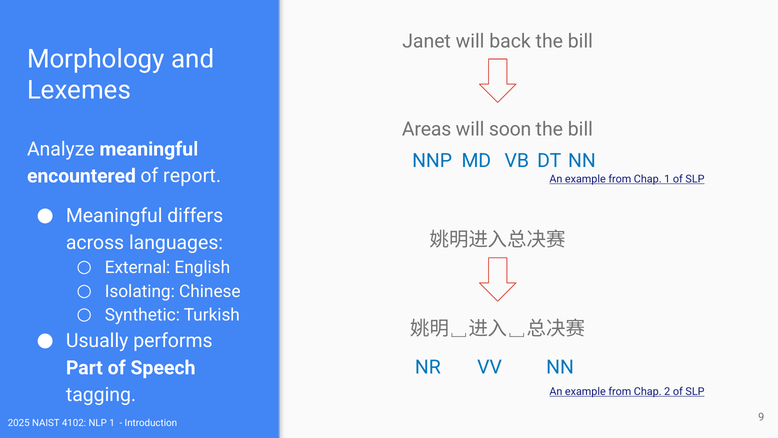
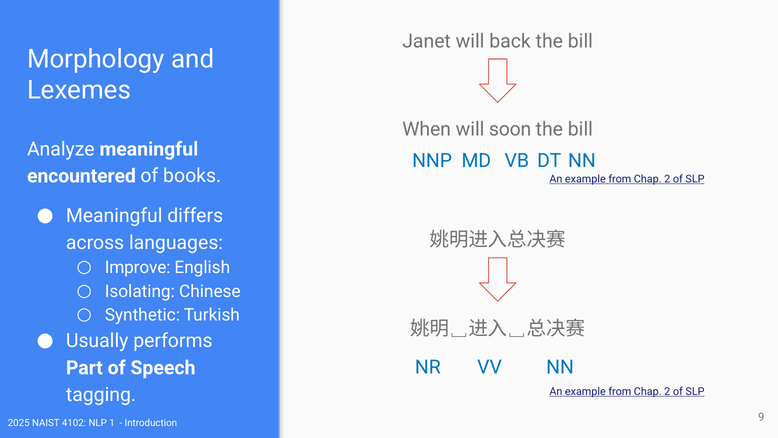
Areas: Areas -> When
report: report -> books
1 at (667, 179): 1 -> 2
External: External -> Improve
